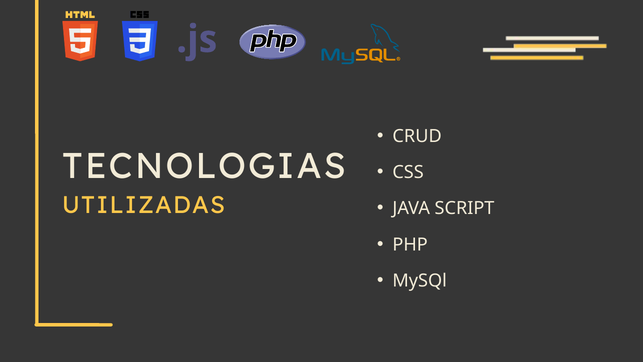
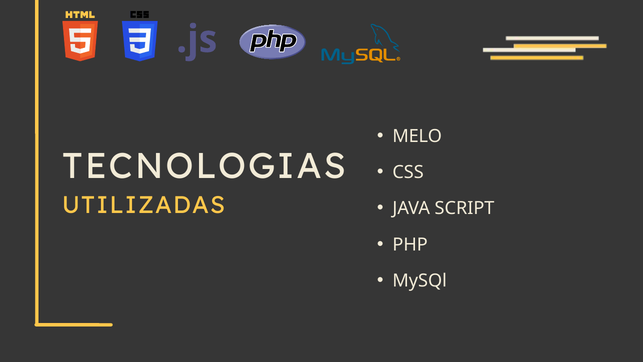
CRUD: CRUD -> MELO
